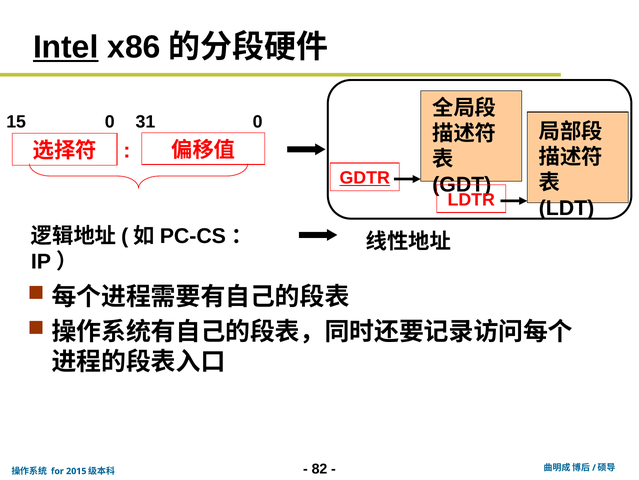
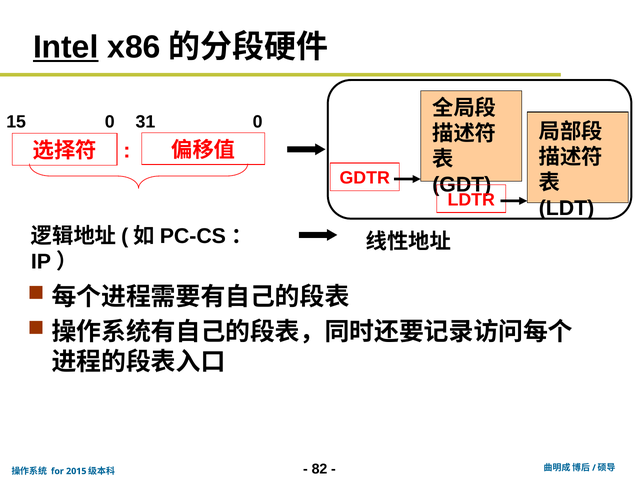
GDTR underline: present -> none
